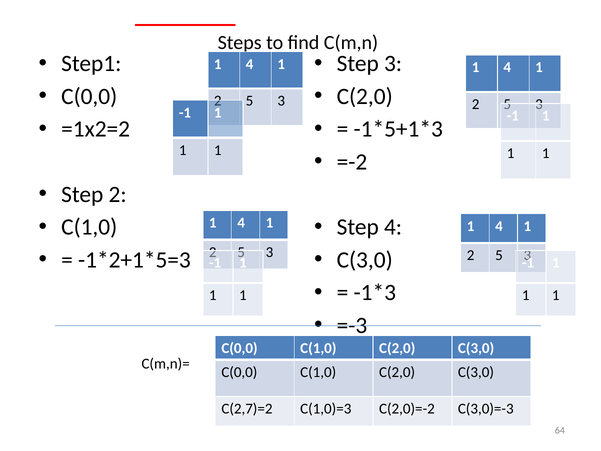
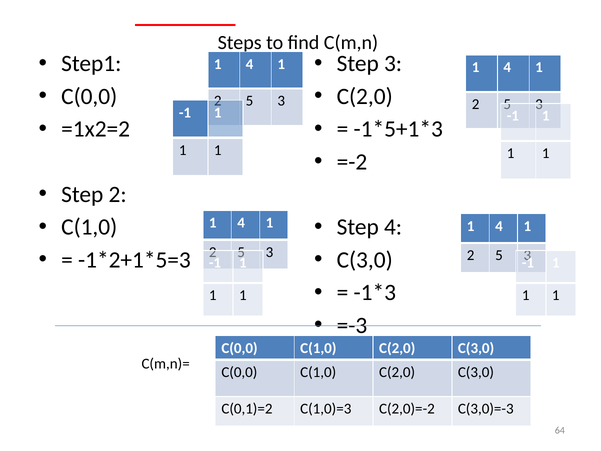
C(2,7)=2: C(2,7)=2 -> C(0,1)=2
